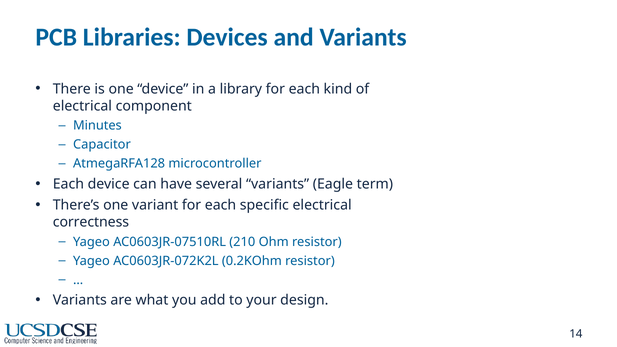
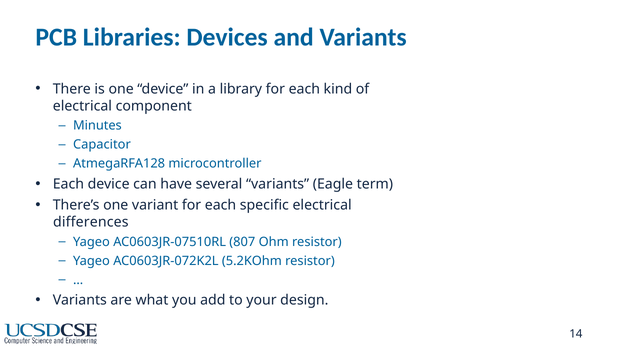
correctness: correctness -> differences
210: 210 -> 807
0.2KOhm: 0.2KOhm -> 5.2KOhm
